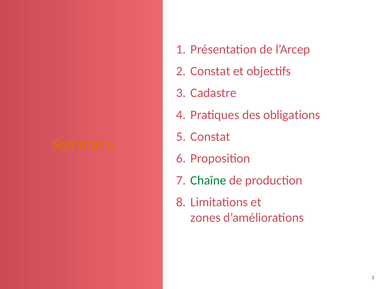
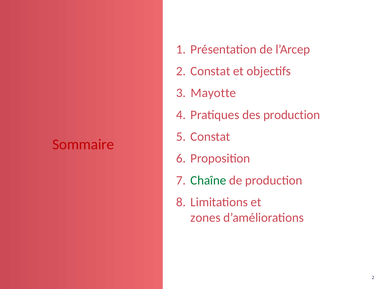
Cadastre: Cadastre -> Mayotte
des obligations: obligations -> production
Sommaire colour: orange -> red
